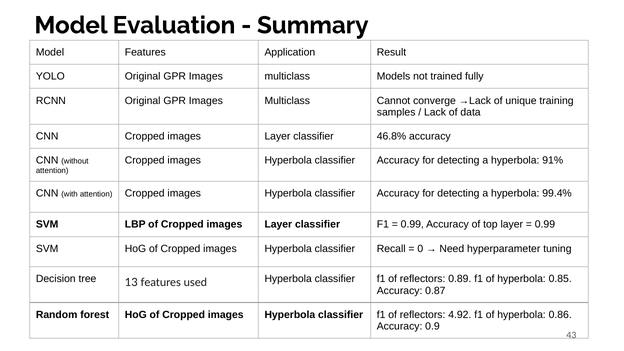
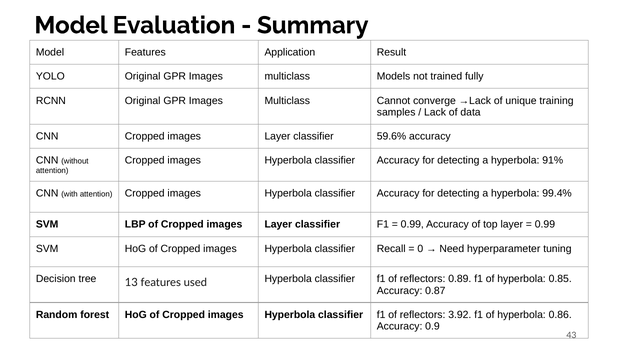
46.8%: 46.8% -> 59.6%
4.92: 4.92 -> 3.92
